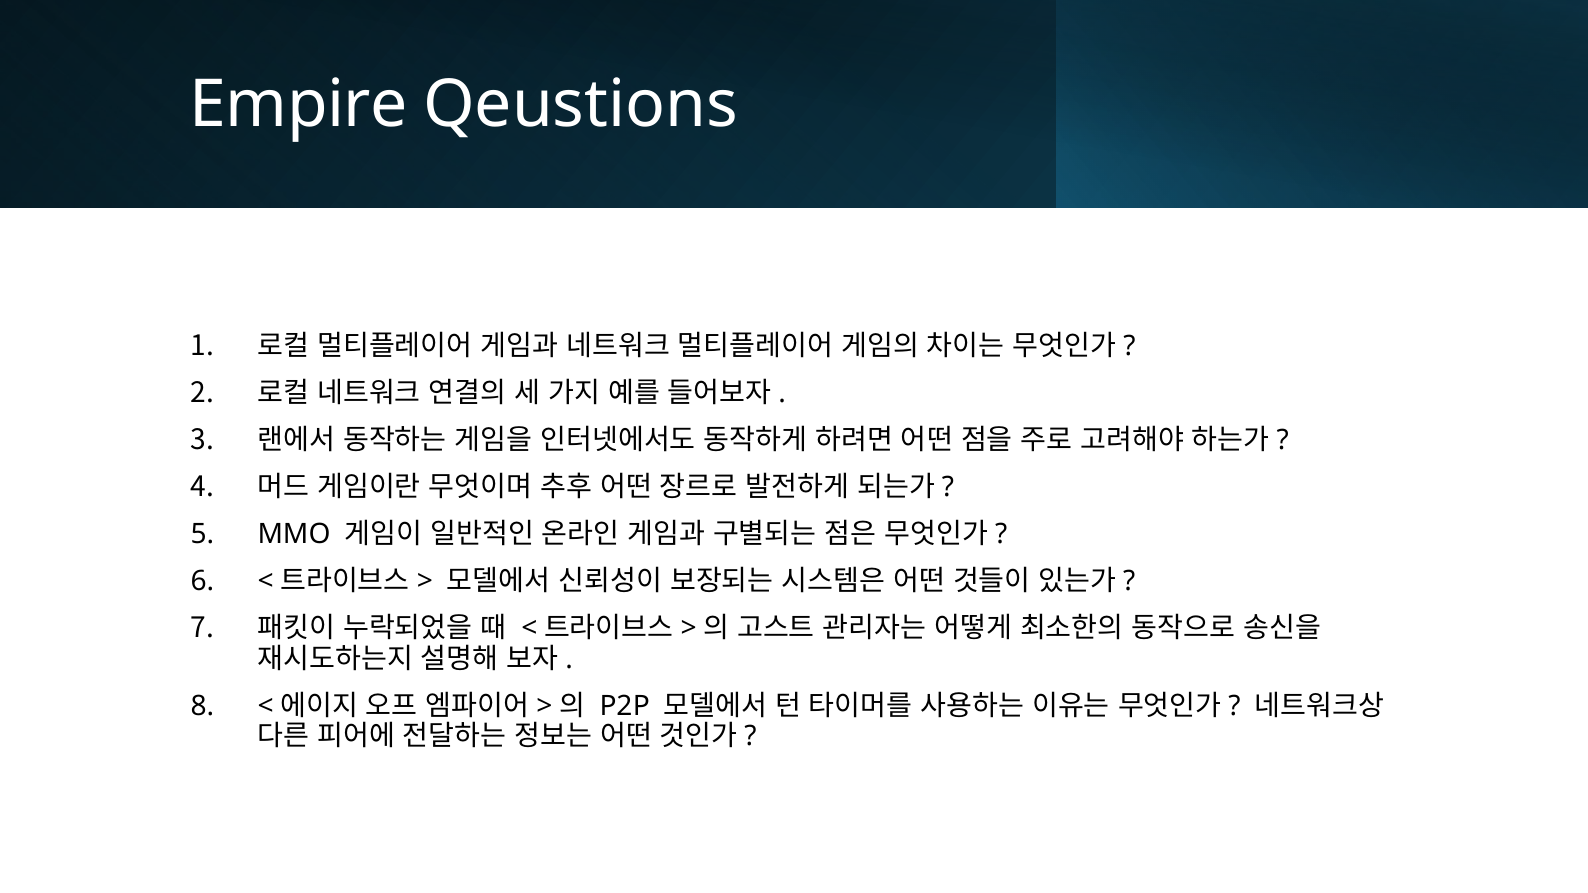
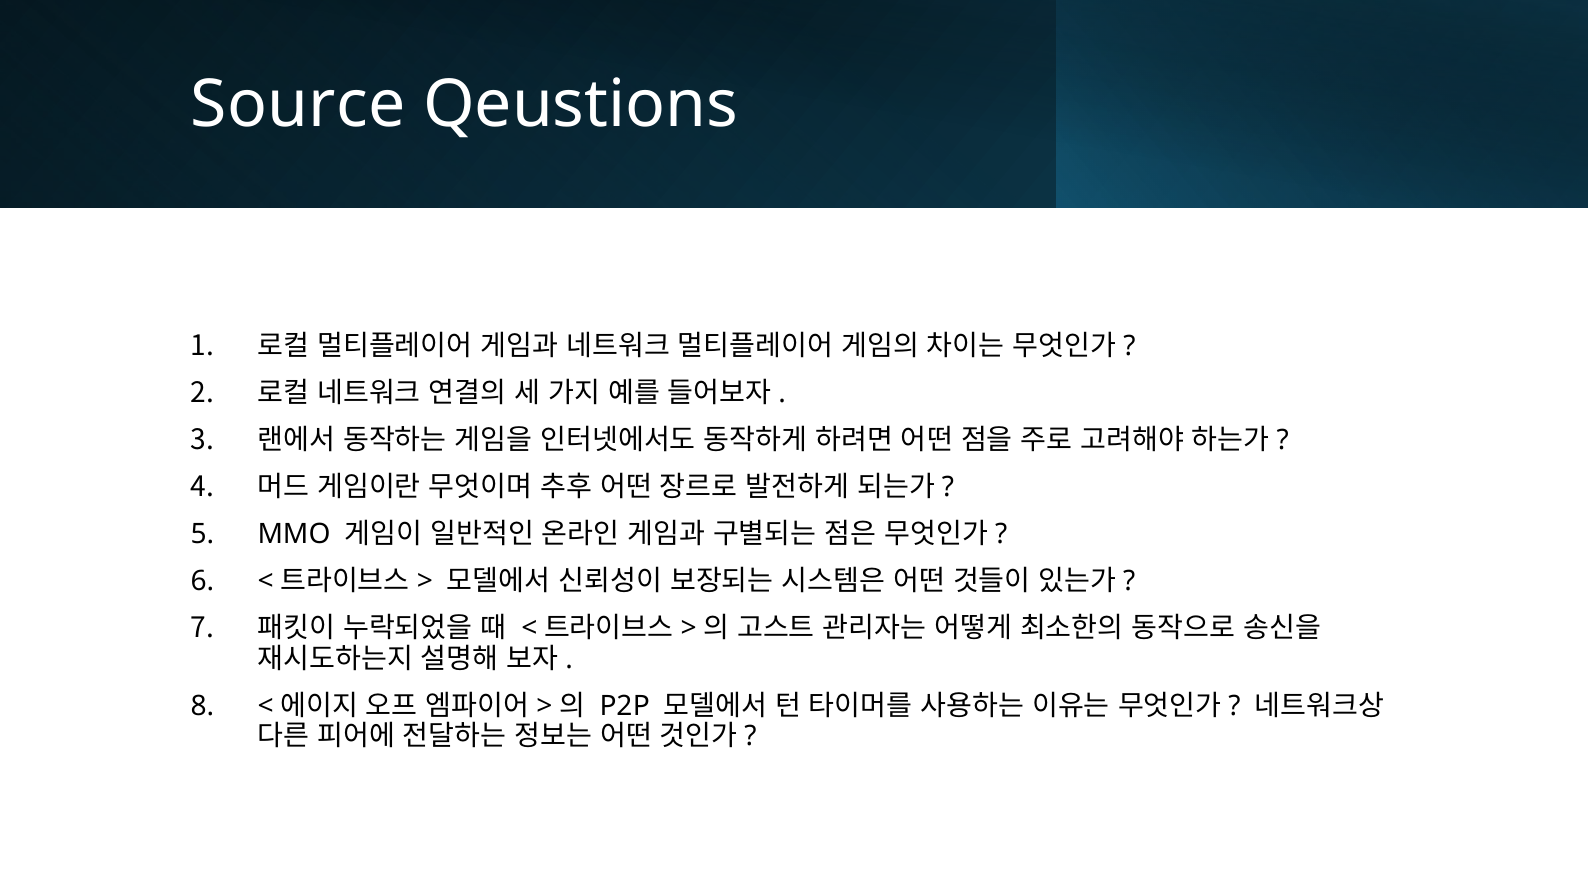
Empire: Empire -> Source
